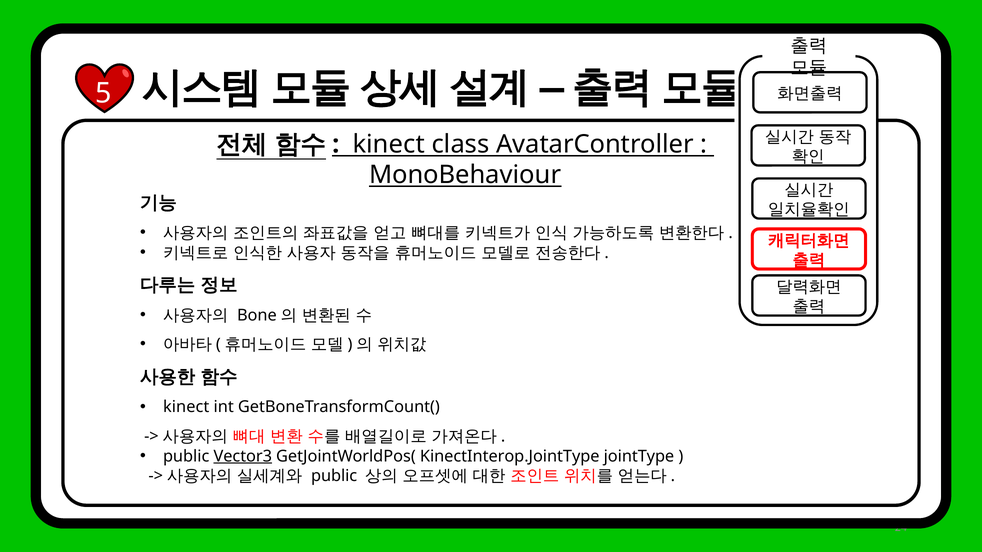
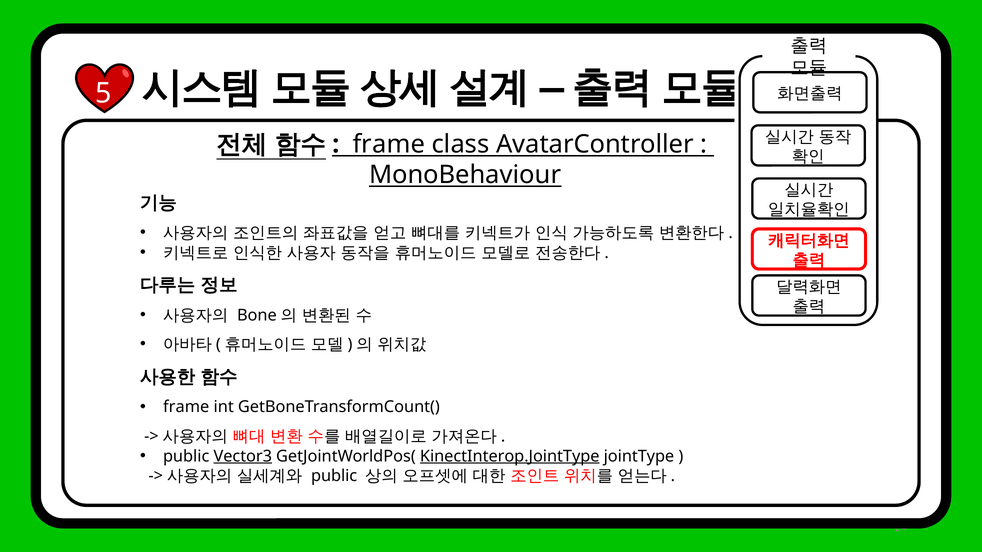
kinect at (389, 144): kinect -> frame
kinect at (186, 407): kinect -> frame
KinectInterop.JointType underline: none -> present
